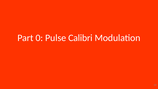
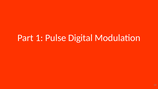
0: 0 -> 1
Calibri: Calibri -> Digital
